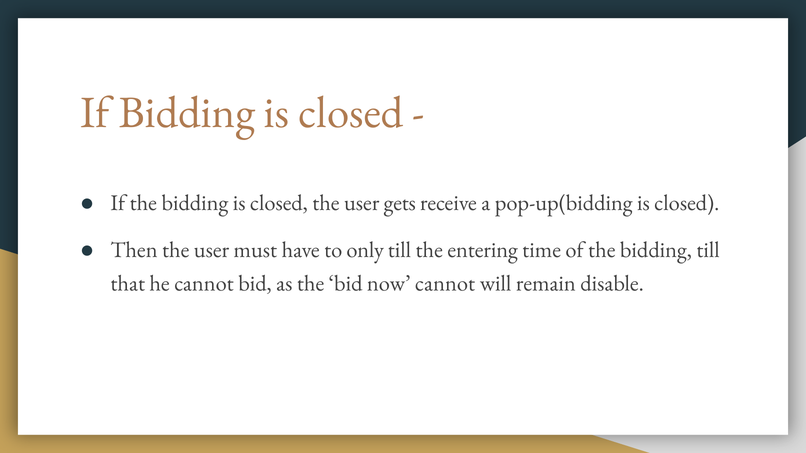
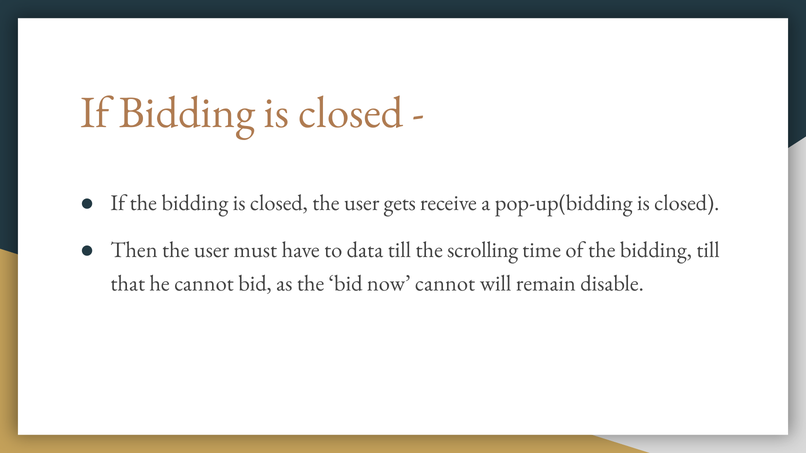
only: only -> data
entering: entering -> scrolling
